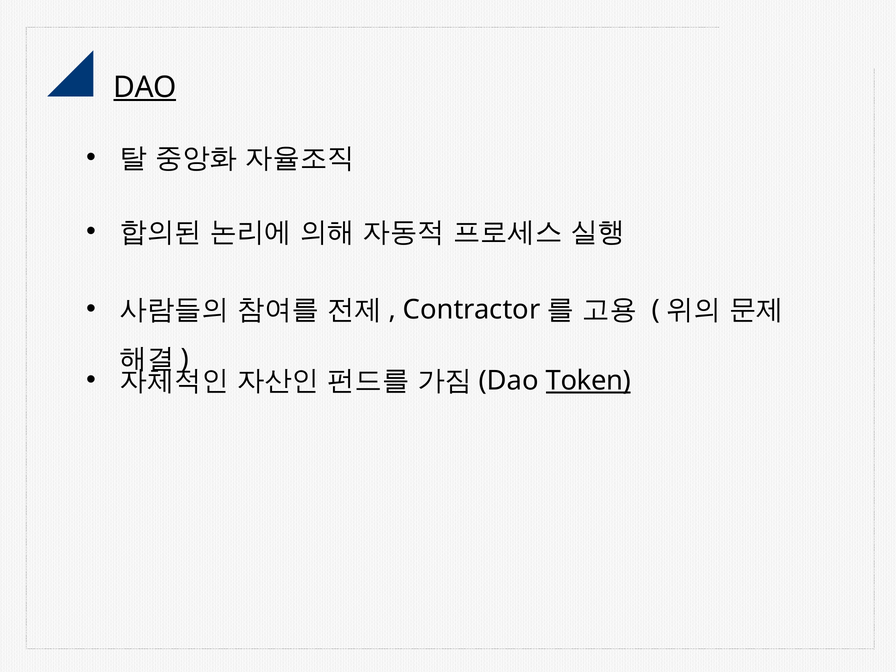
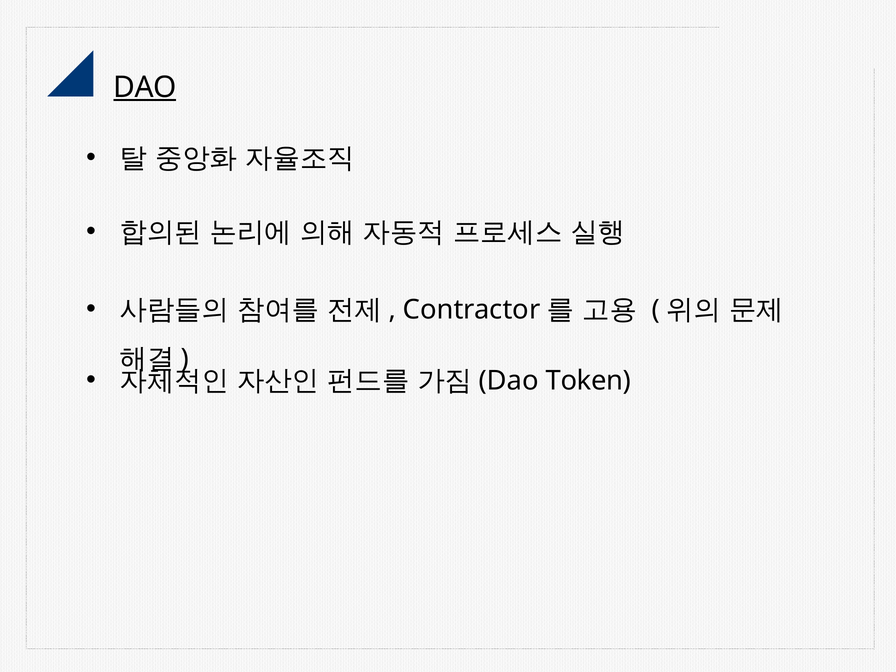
Token underline: present -> none
